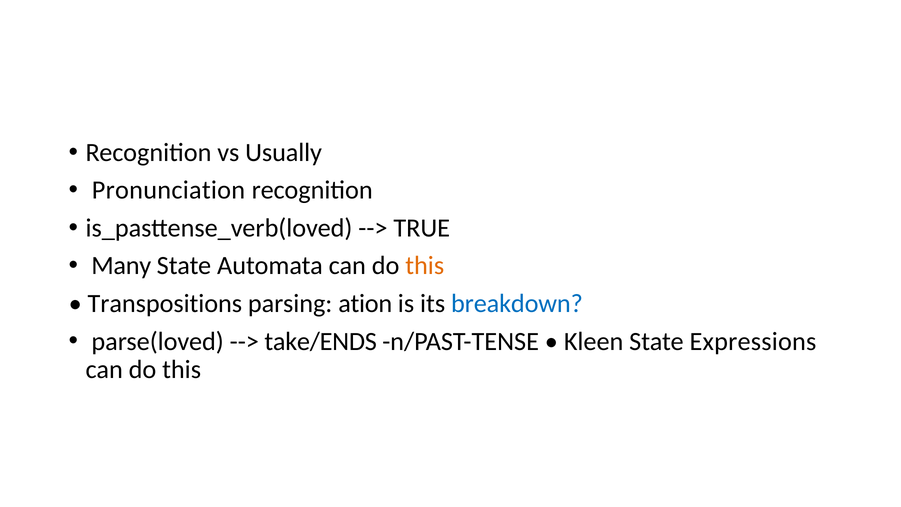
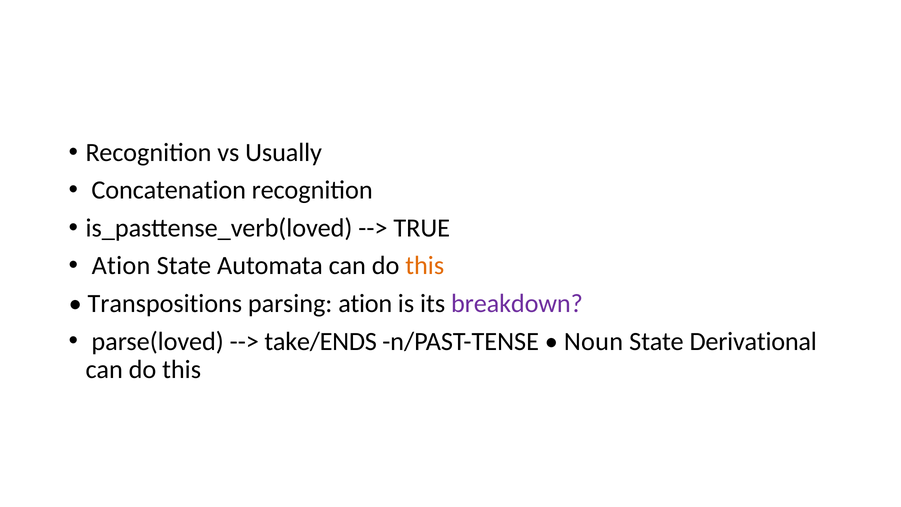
Pronunciation: Pronunciation -> Concatenation
Many at (121, 266): Many -> Ation
breakdown colour: blue -> purple
Kleen: Kleen -> Noun
Expressions: Expressions -> Derivational
